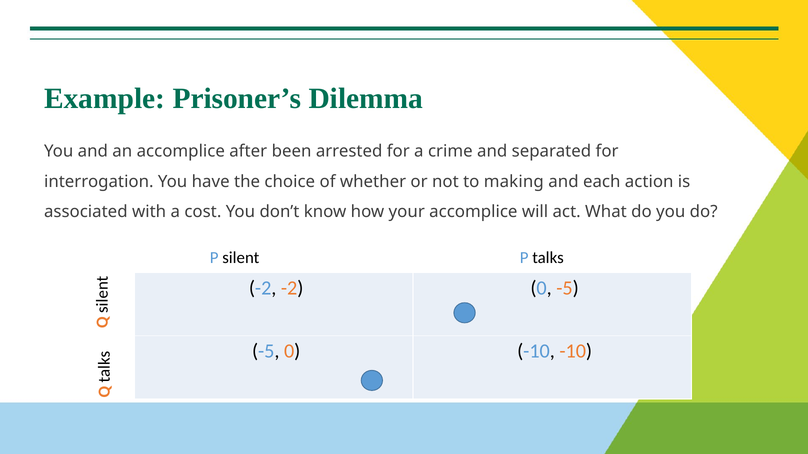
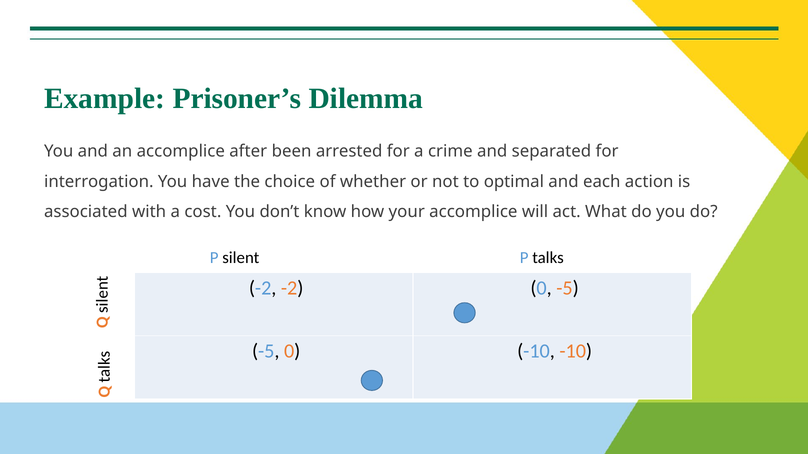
making: making -> optimal
